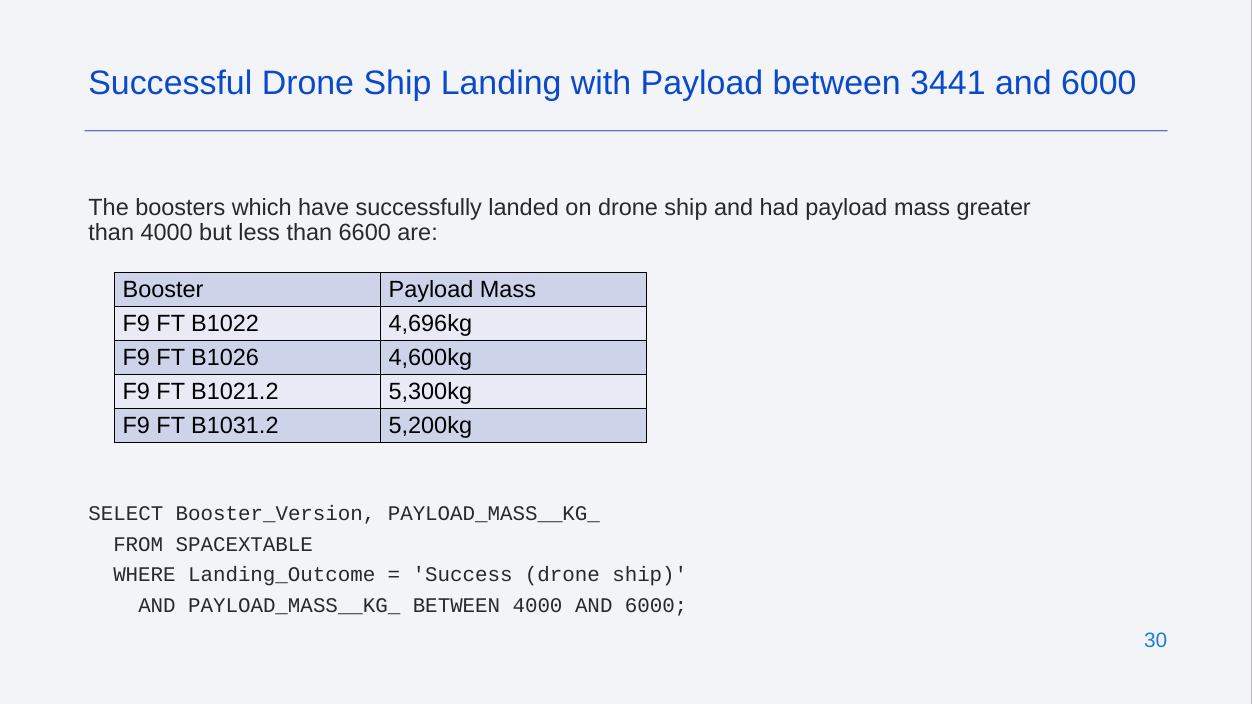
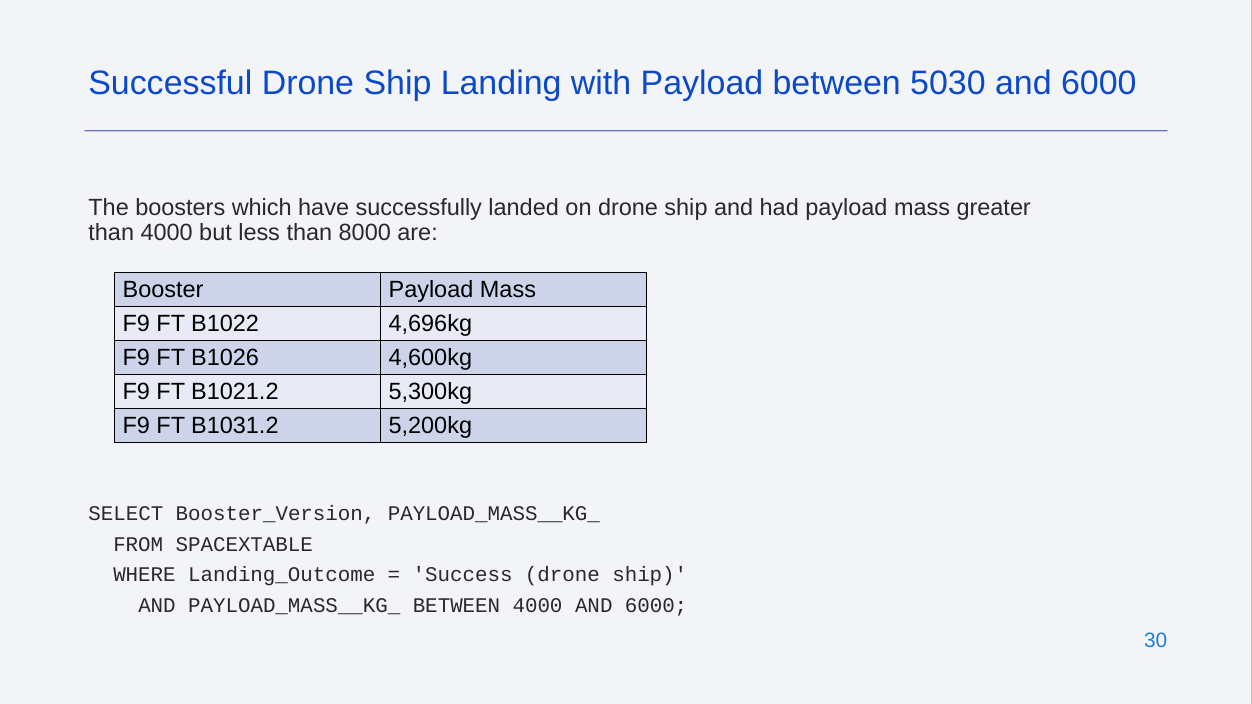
3441: 3441 -> 5030
6600: 6600 -> 8000
